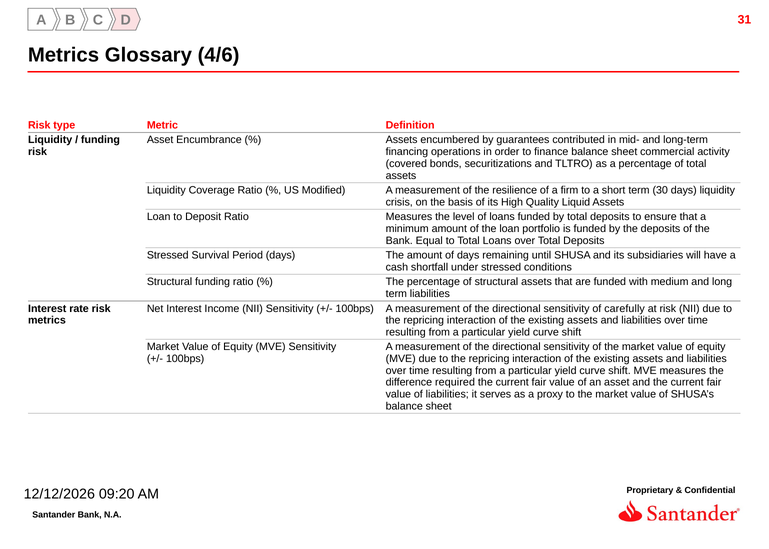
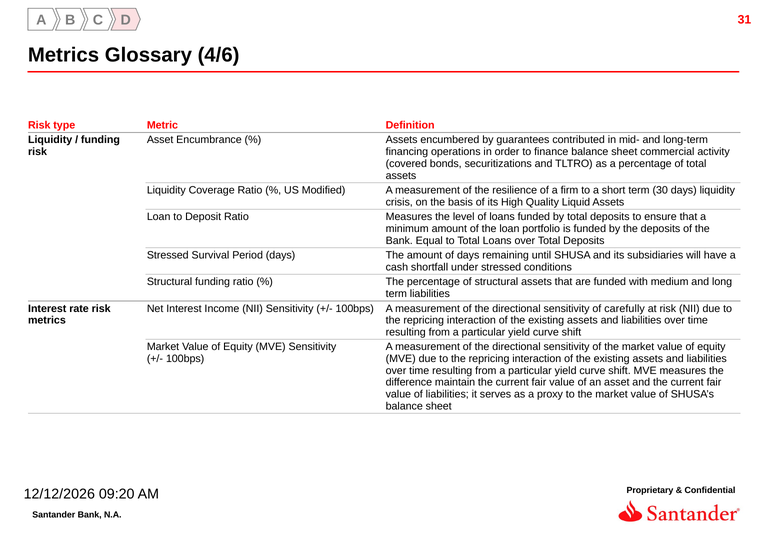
required: required -> maintain
